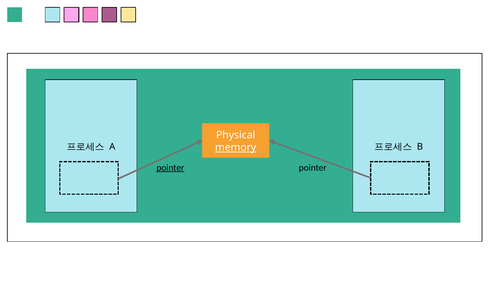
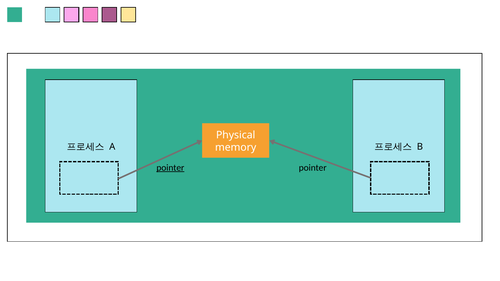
memory underline: present -> none
